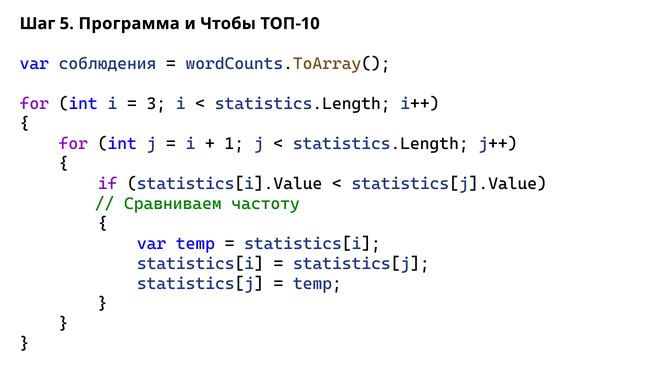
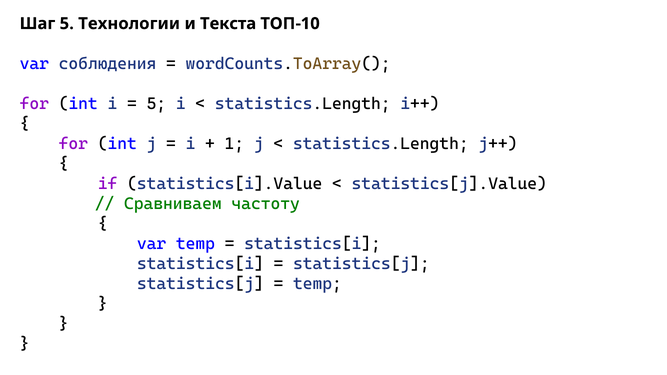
Программа: Программа -> Технологии
Чтобы: Чтобы -> Текста
3 at (156, 104): 3 -> 5
